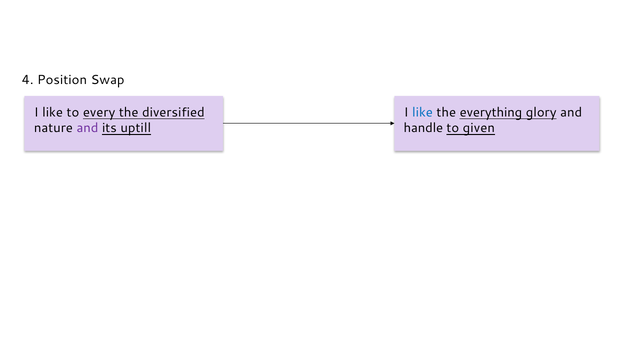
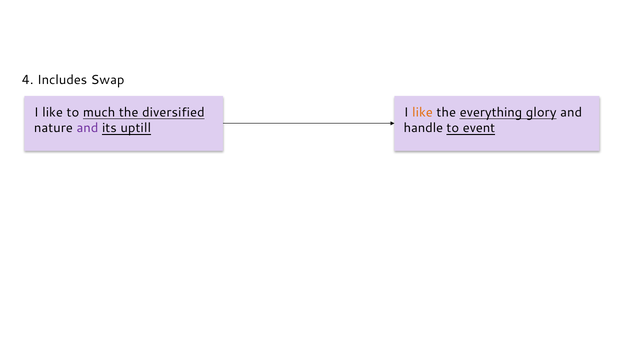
Position: Position -> Includes
every: every -> much
like at (422, 112) colour: blue -> orange
given: given -> event
